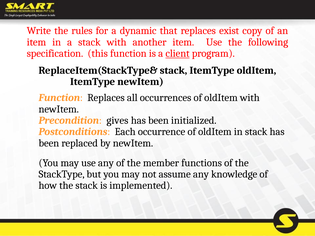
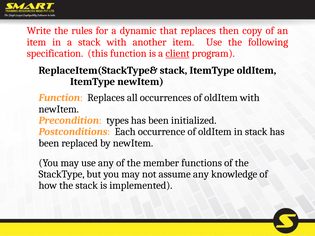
exist: exist -> then
gives: gives -> types
